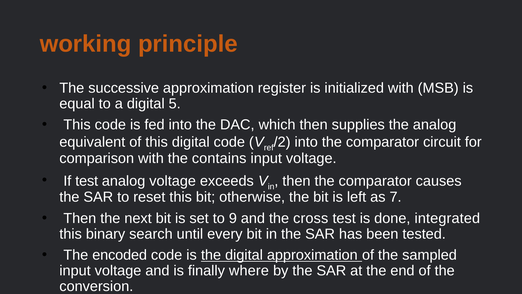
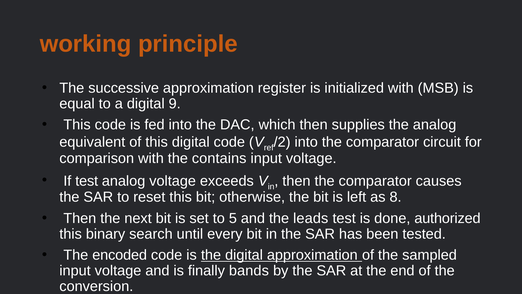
5: 5 -> 9
7: 7 -> 8
9: 9 -> 5
cross: cross -> leads
integrated: integrated -> authorized
where: where -> bands
